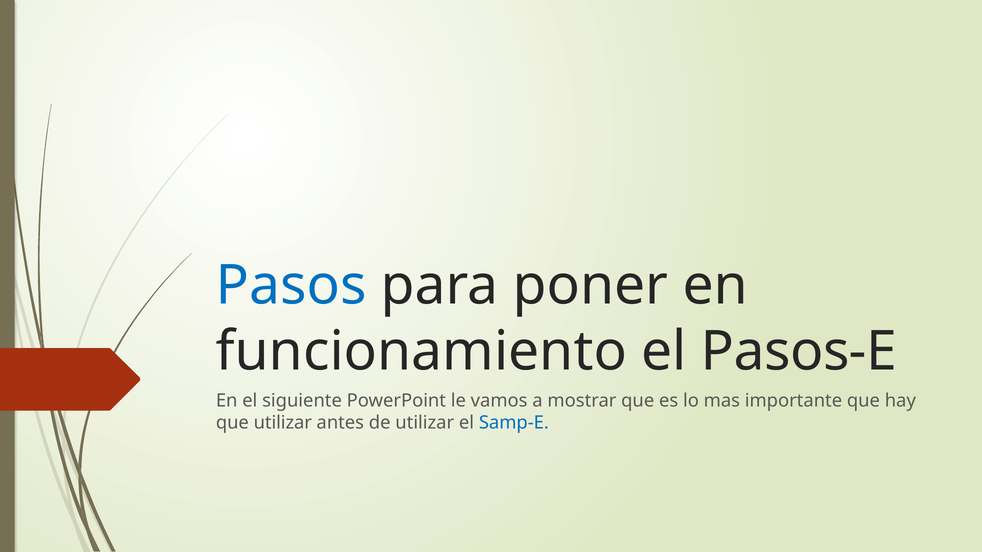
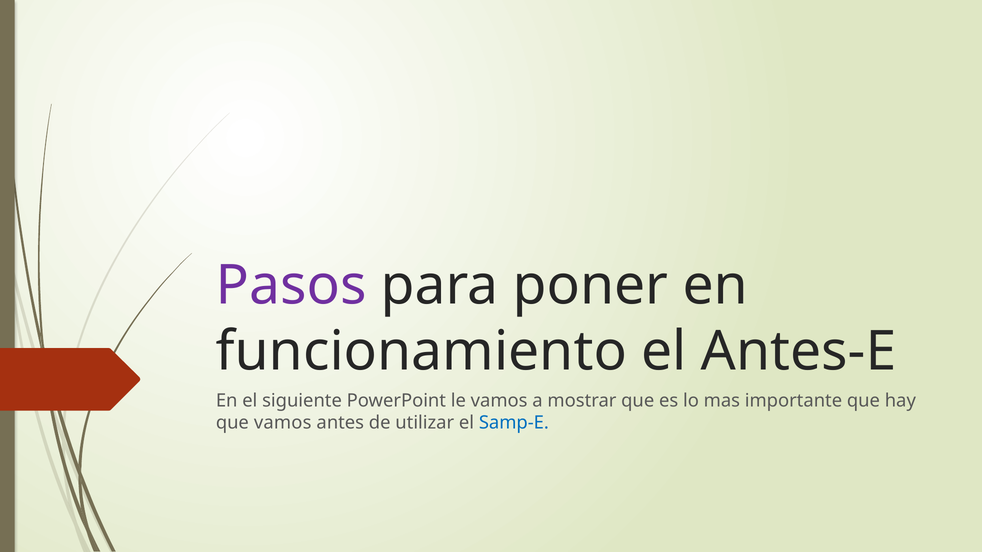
Pasos colour: blue -> purple
Pasos-E: Pasos-E -> Antes-E
que utilizar: utilizar -> vamos
